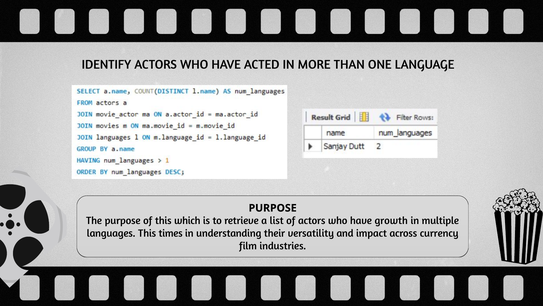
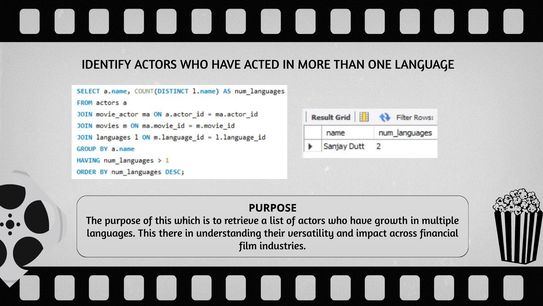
times: times -> there
currency: currency -> financial
